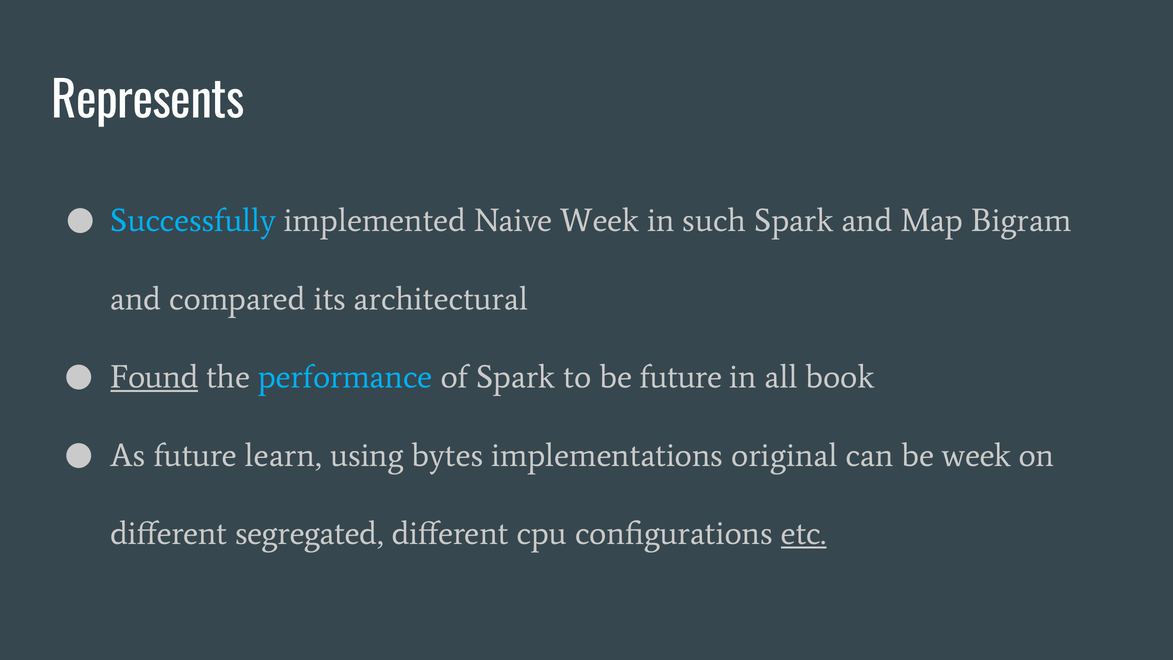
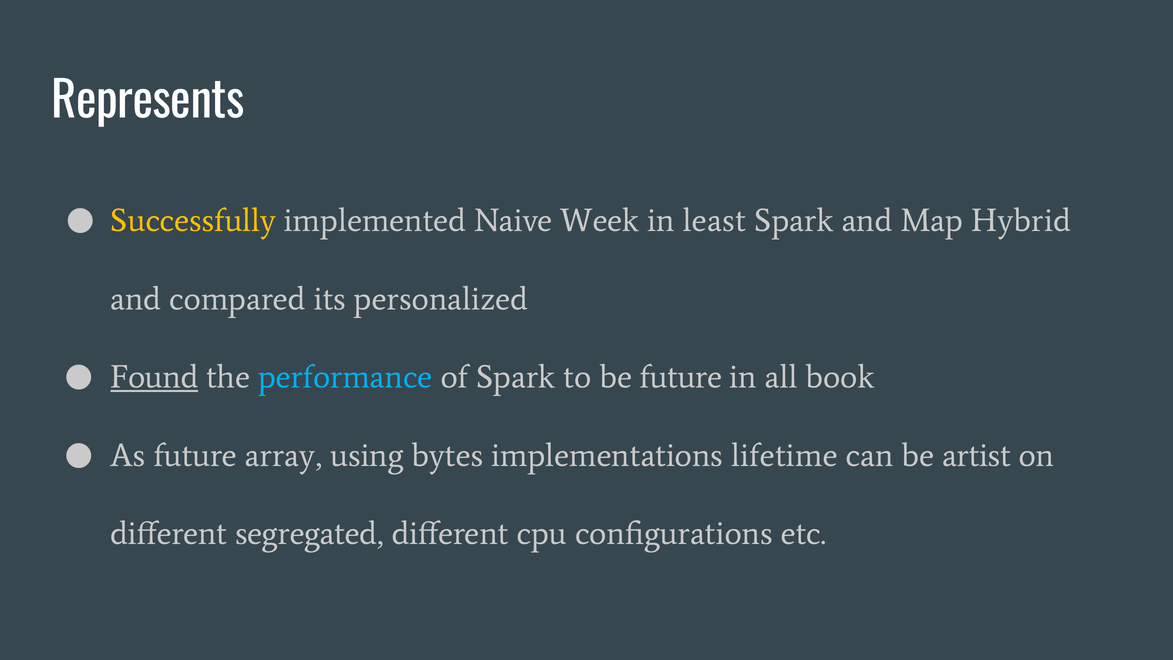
Successfully colour: light blue -> yellow
such: such -> least
Bigram: Bigram -> Hybrid
architectural: architectural -> personalized
learn: learn -> array
original: original -> lifetime
be week: week -> artist
etc underline: present -> none
